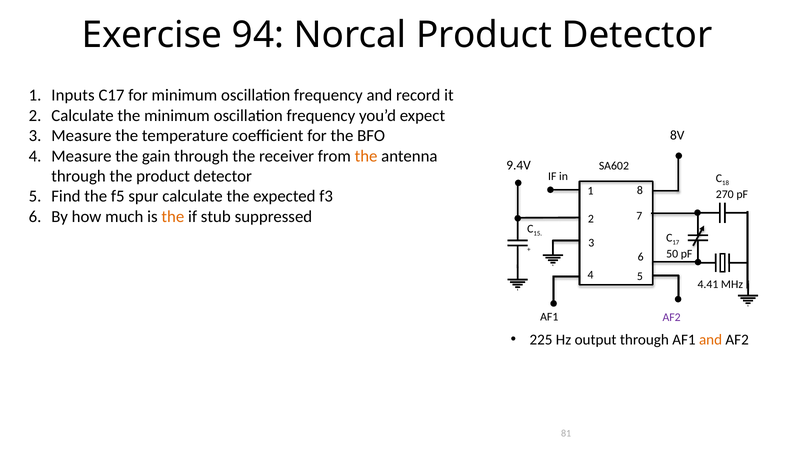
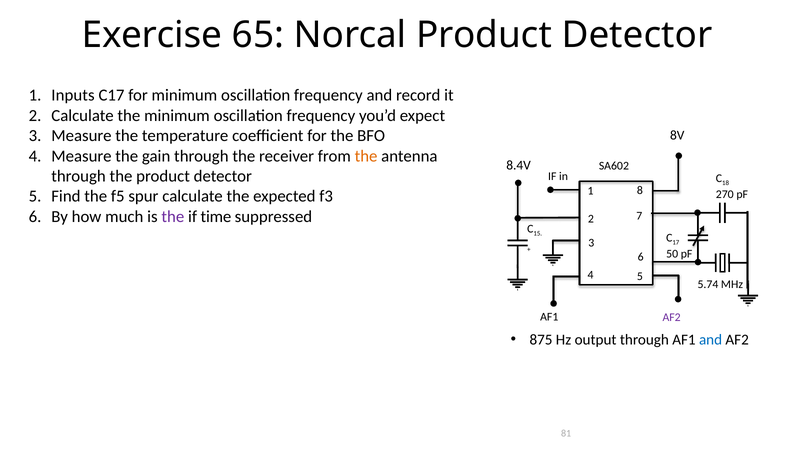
94: 94 -> 65
9.4V: 9.4V -> 8.4V
the at (173, 216) colour: orange -> purple
stub: stub -> time
4.41: 4.41 -> 5.74
225: 225 -> 875
and at (711, 339) colour: orange -> blue
